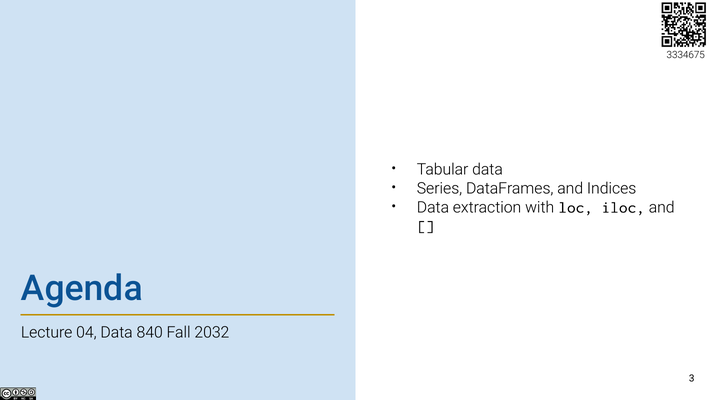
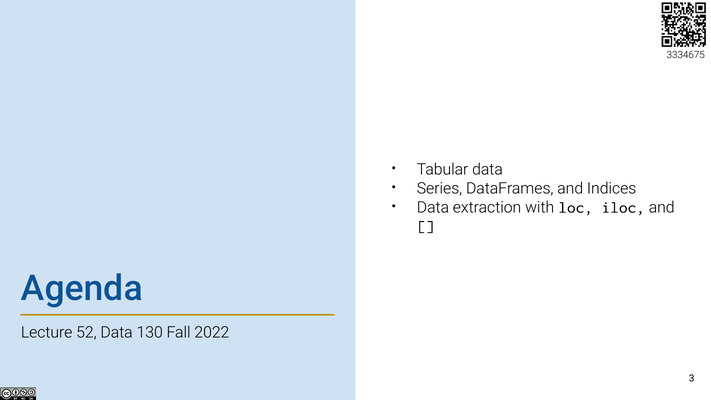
04: 04 -> 52
840: 840 -> 130
2032: 2032 -> 2022
